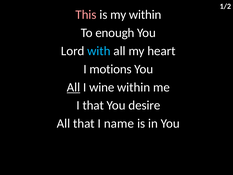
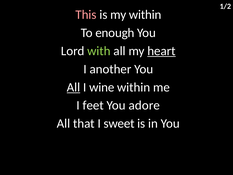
with colour: light blue -> light green
heart underline: none -> present
motions: motions -> another
I that: that -> feet
desire: desire -> adore
name: name -> sweet
